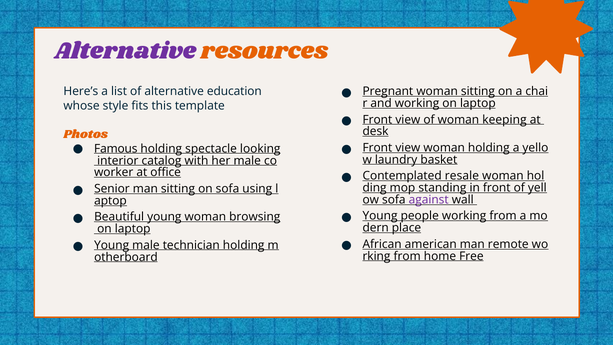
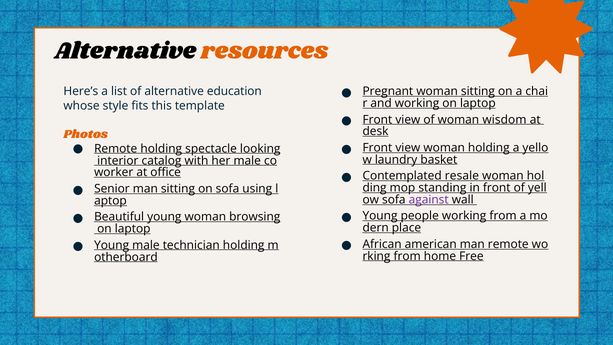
Alternative at (125, 51) colour: purple -> black
keeping: keeping -> wisdom
Famous at (116, 149): Famous -> Remote
